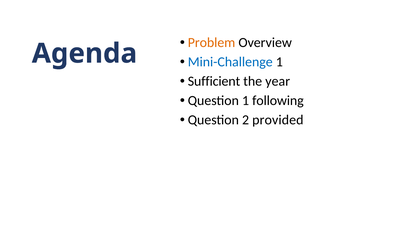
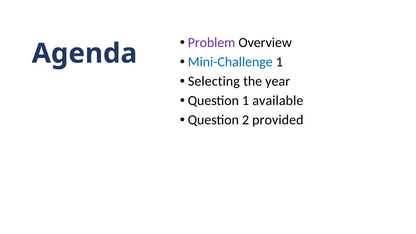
Problem colour: orange -> purple
Sufficient: Sufficient -> Selecting
following: following -> available
